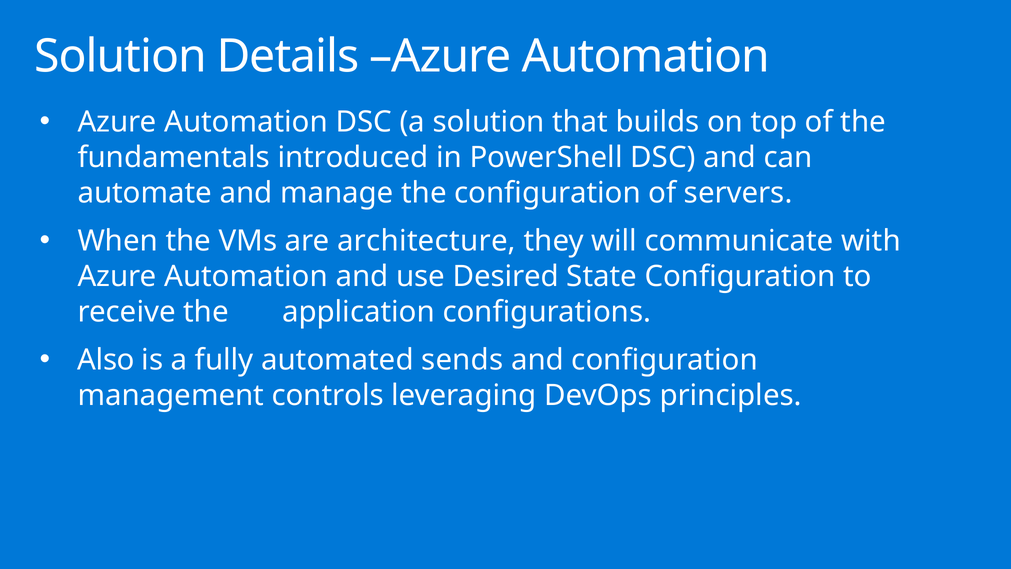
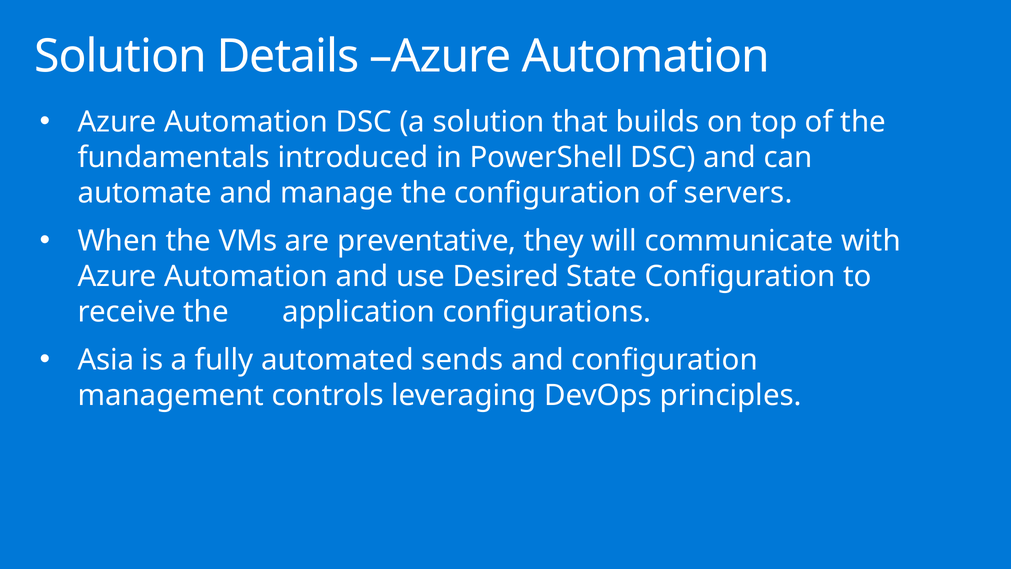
architecture: architecture -> preventative
Also: Also -> Asia
